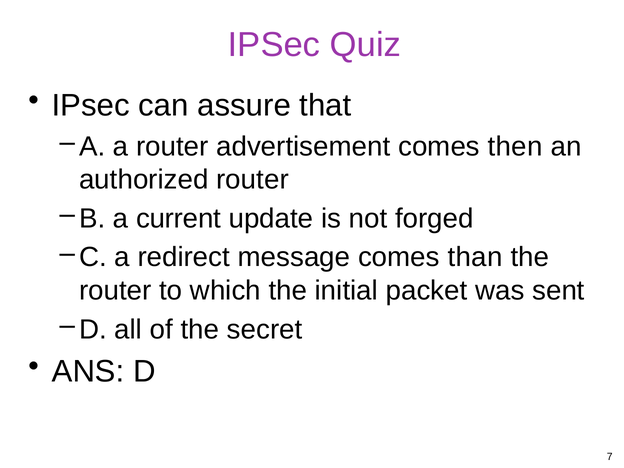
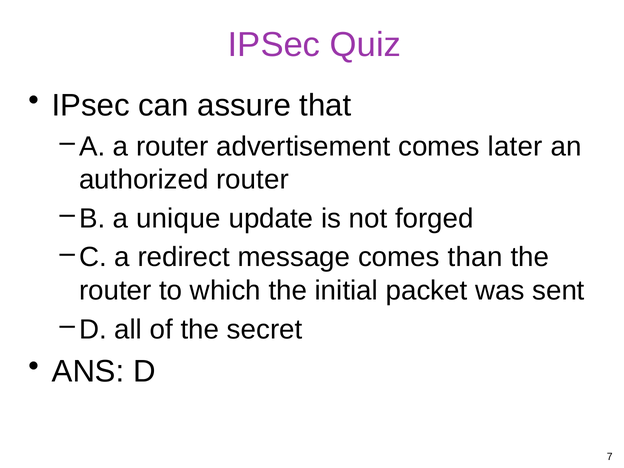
then: then -> later
current: current -> unique
